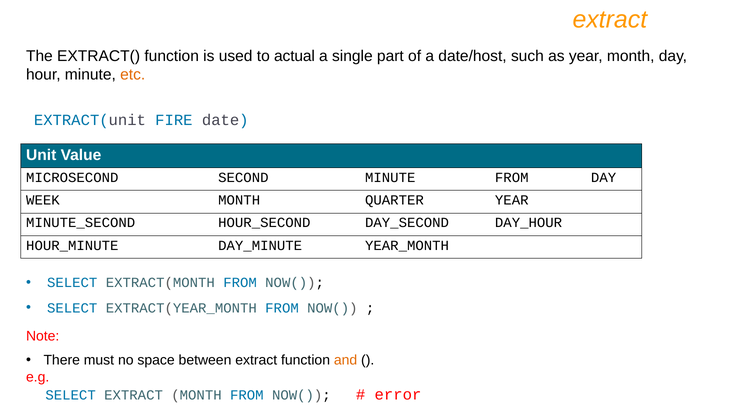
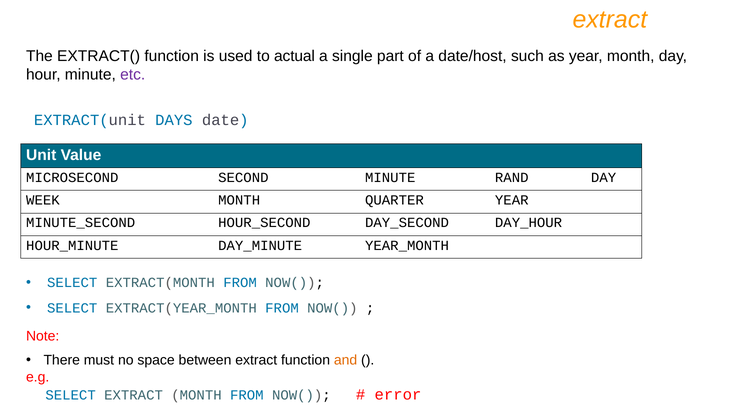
etc colour: orange -> purple
FIRE: FIRE -> DAYS
MINUTE FROM: FROM -> RAND
